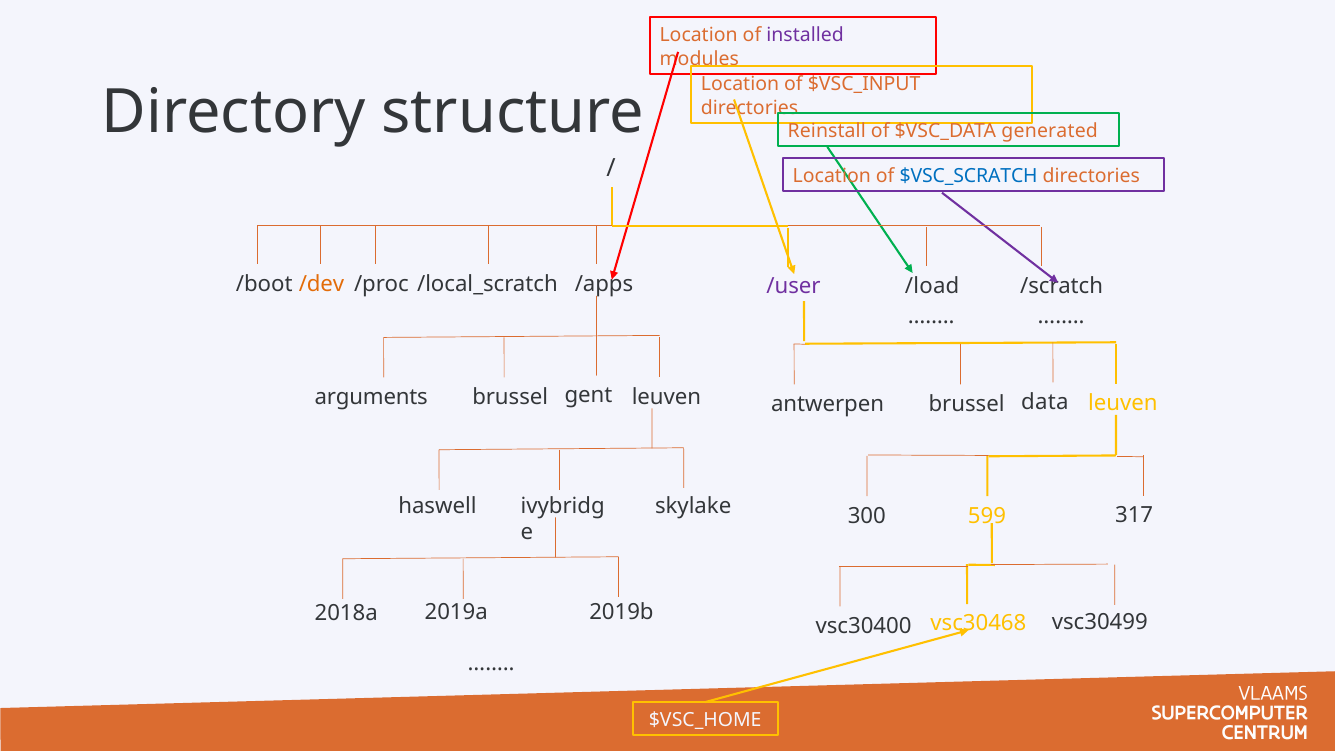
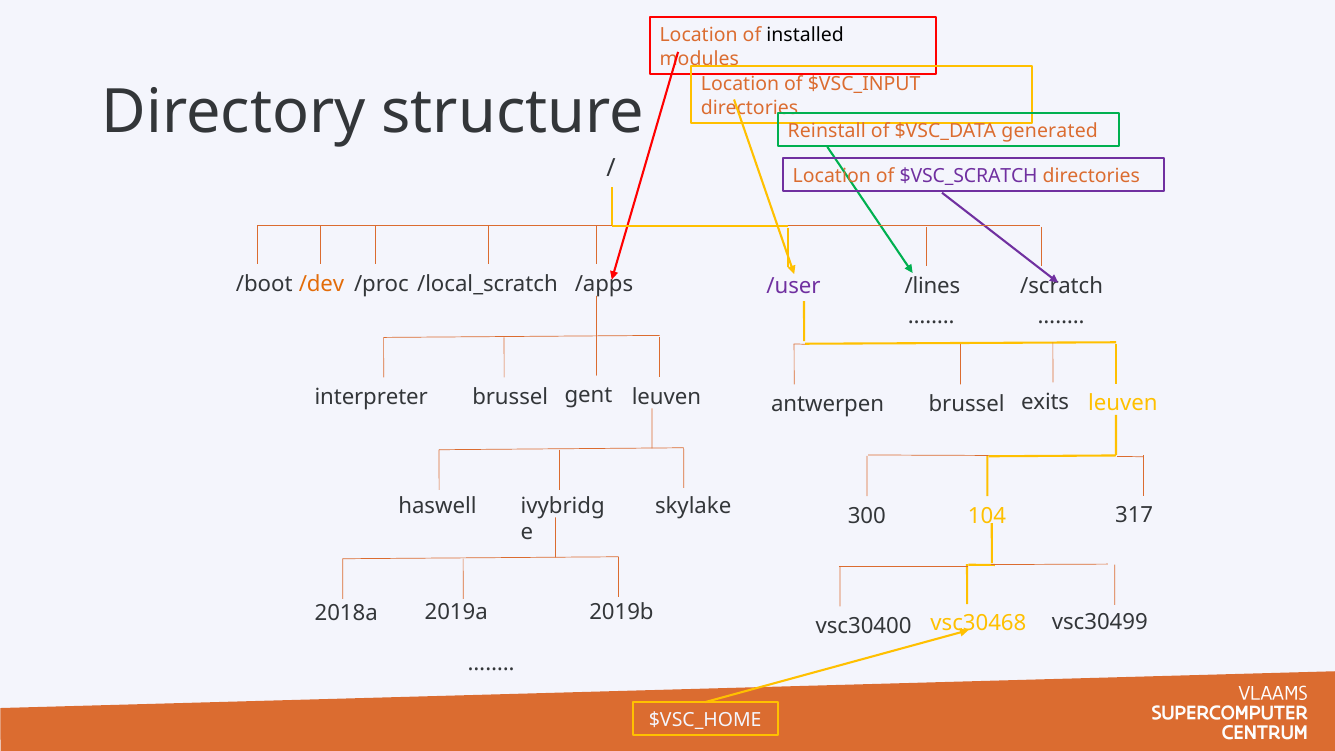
installed colour: purple -> black
$VSC_SCRATCH colour: blue -> purple
/load: /load -> /lines
arguments: arguments -> interpreter
data: data -> exits
599: 599 -> 104
